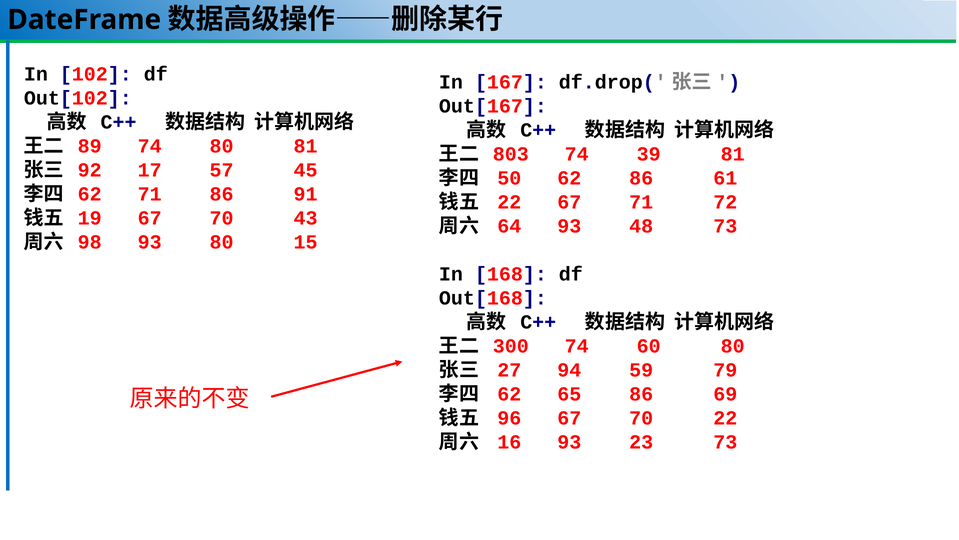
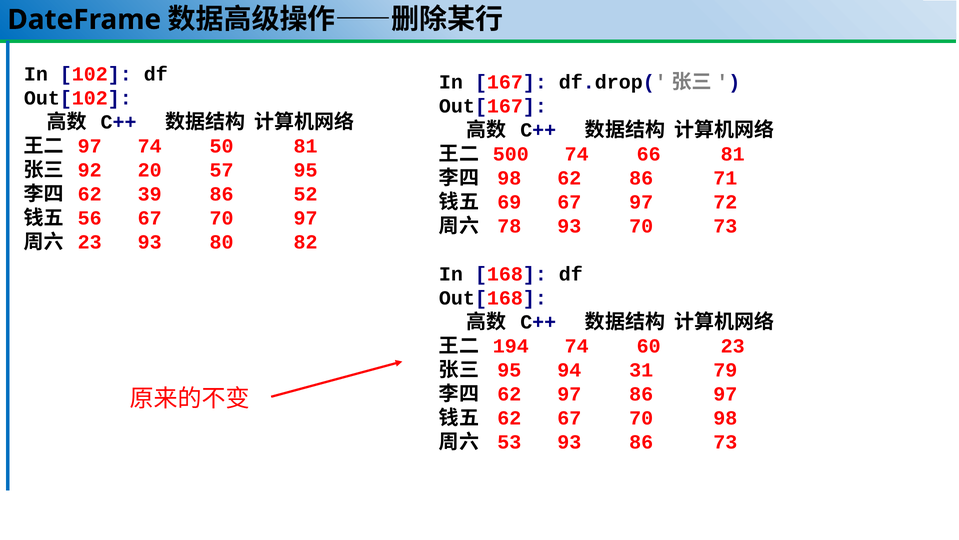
89 at (90, 146): 89 -> 97
74 80: 80 -> 50
803: 803 -> 500
39: 39 -> 66
17: 17 -> 20
57 45: 45 -> 95
50 at (509, 178): 50 -> 98
61: 61 -> 71
62 71: 71 -> 39
91: 91 -> 52
22 at (509, 202): 22 -> 69
67 71: 71 -> 97
19: 19 -> 56
70 43: 43 -> 97
64: 64 -> 78
93 48: 48 -> 70
98 at (90, 242): 98 -> 23
15: 15 -> 82
300: 300 -> 194
60 80: 80 -> 23
27 at (509, 370): 27 -> 95
59: 59 -> 31
62 65: 65 -> 97
86 69: 69 -> 97
96 at (509, 418): 96 -> 62
70 22: 22 -> 98
16: 16 -> 53
93 23: 23 -> 86
